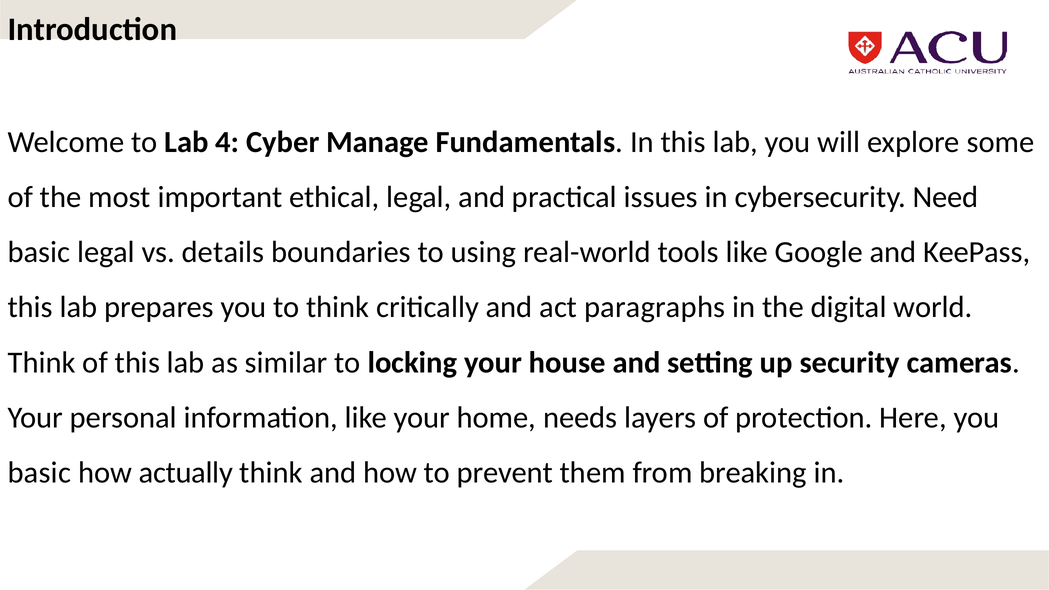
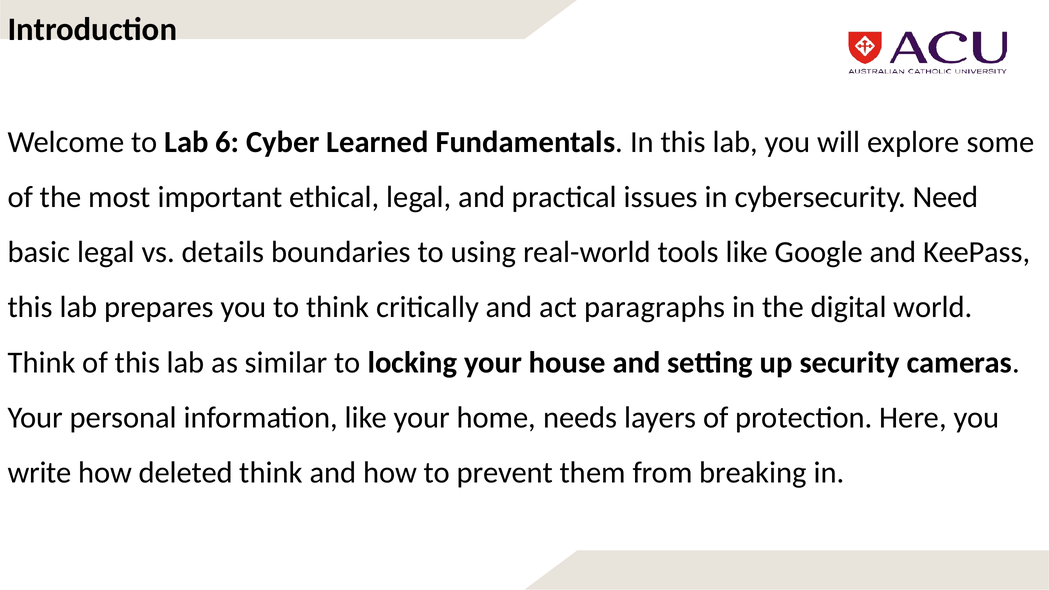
4: 4 -> 6
Manage: Manage -> Learned
basic at (39, 473): basic -> write
actually: actually -> deleted
